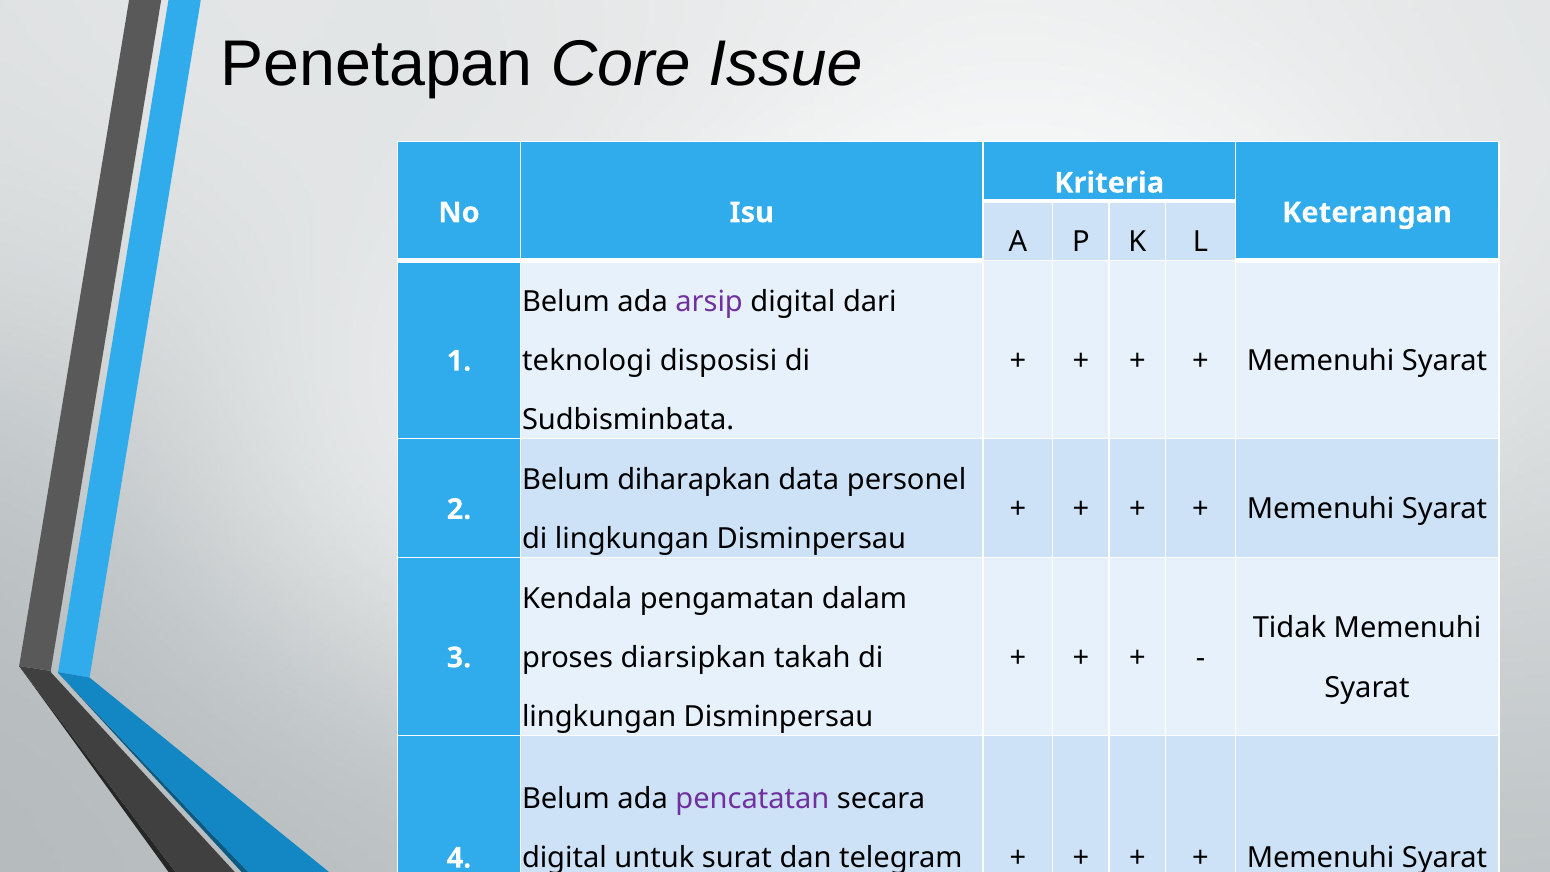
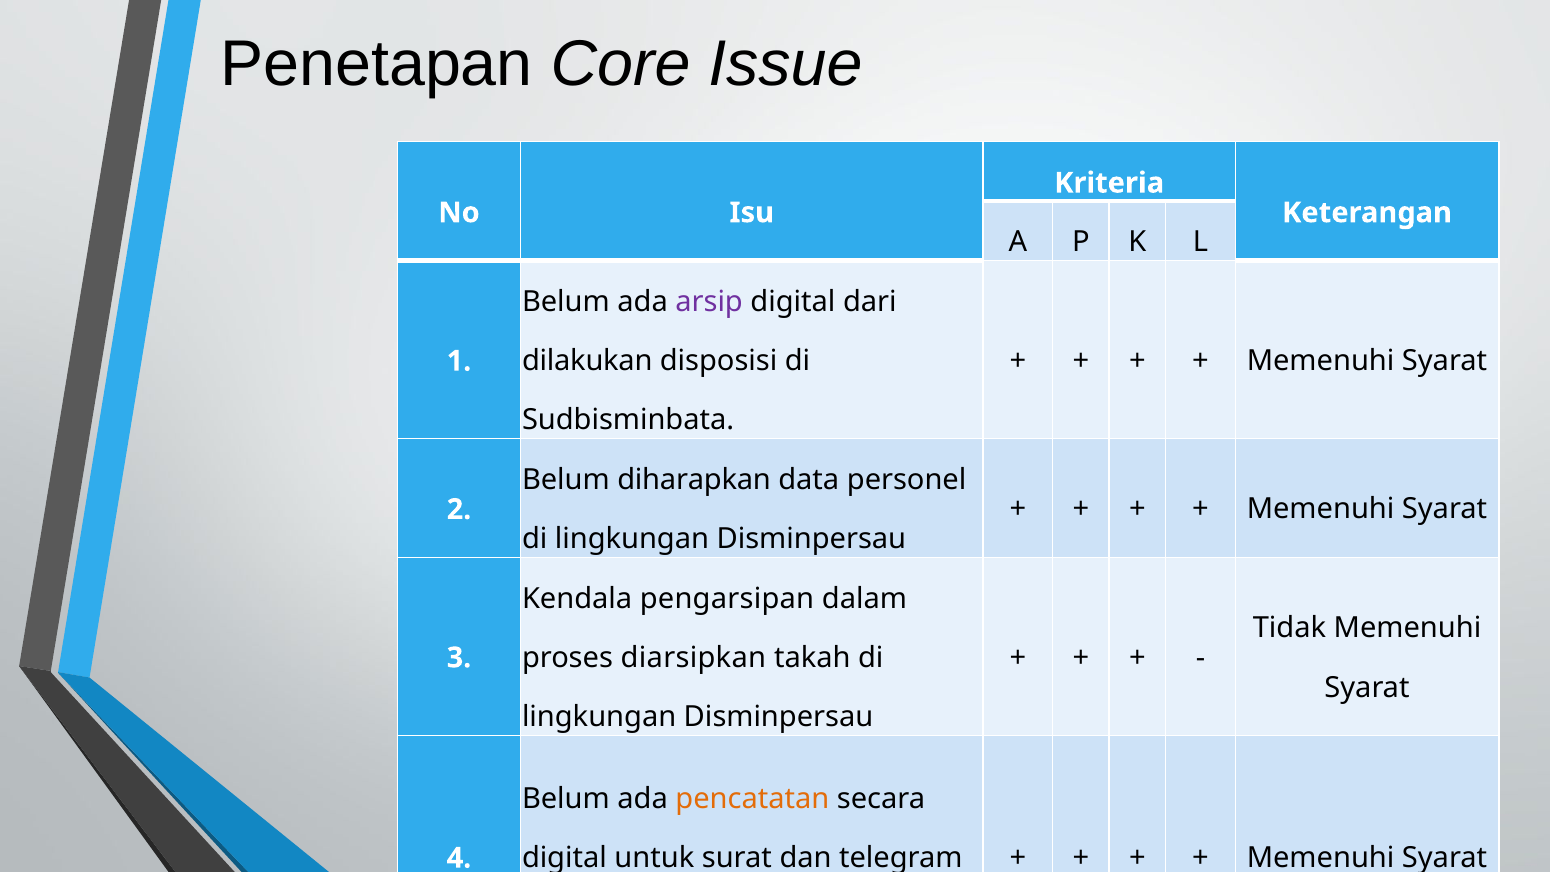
teknologi: teknologi -> dilakukan
pengamatan: pengamatan -> pengarsipan
pencatatan colour: purple -> orange
